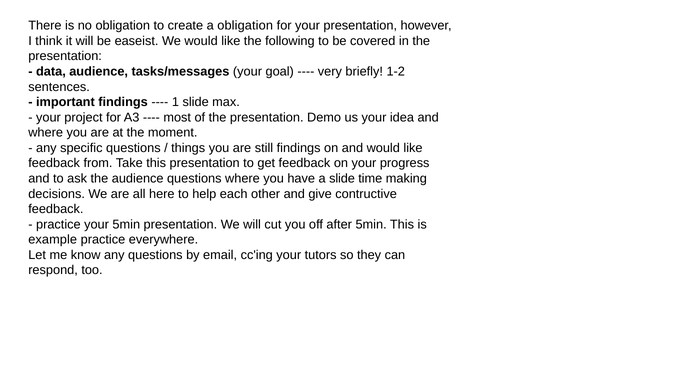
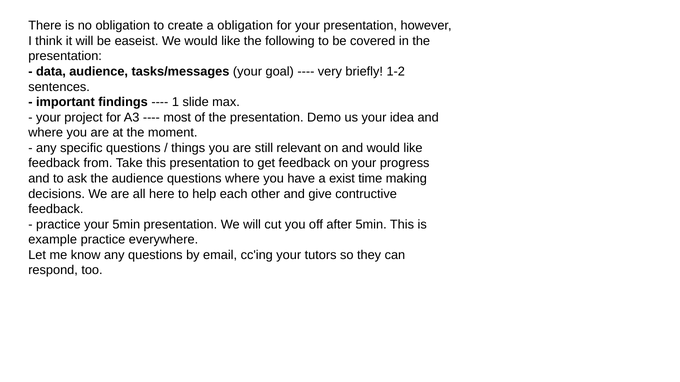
still findings: findings -> relevant
a slide: slide -> exist
